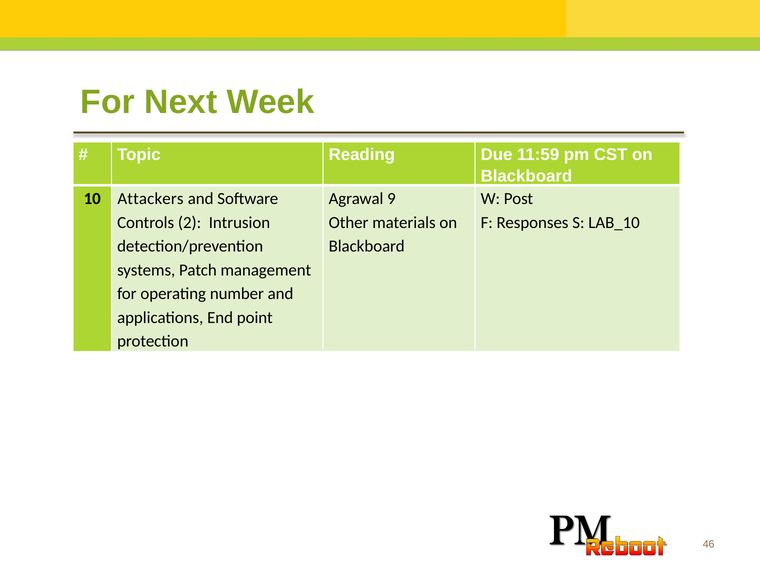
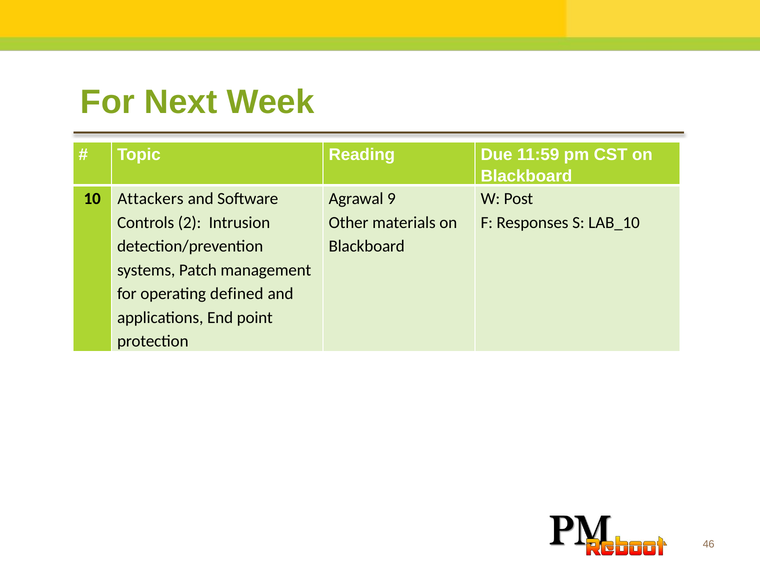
number: number -> defined
